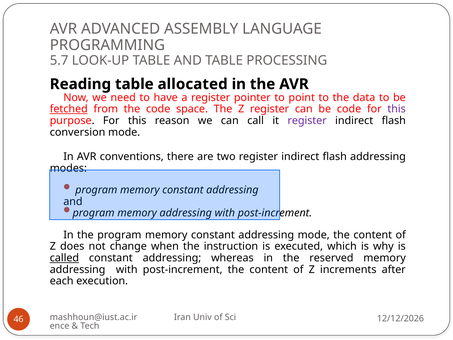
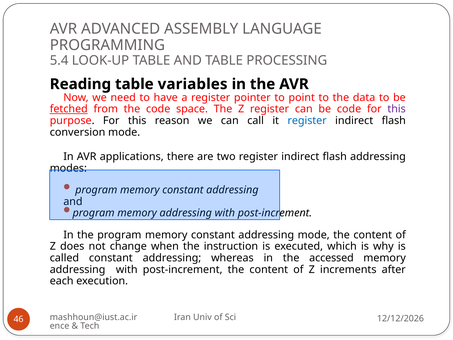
5.7: 5.7 -> 5.4
allocated: allocated -> variables
register at (307, 121) colour: purple -> blue
conventions: conventions -> applications
called underline: present -> none
reserved: reserved -> accessed
